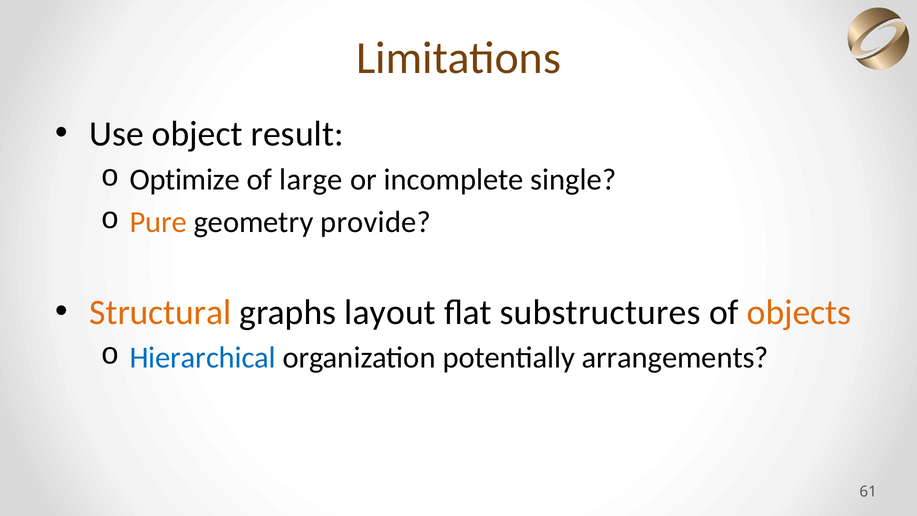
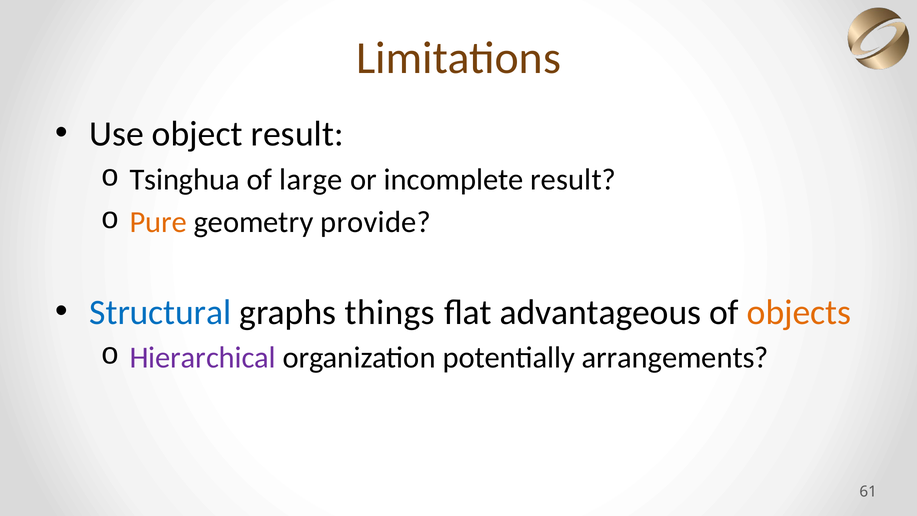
Optimize: Optimize -> Tsinghua
incomplete single: single -> result
Structural colour: orange -> blue
layout: layout -> things
substructures: substructures -> advantageous
Hierarchical colour: blue -> purple
